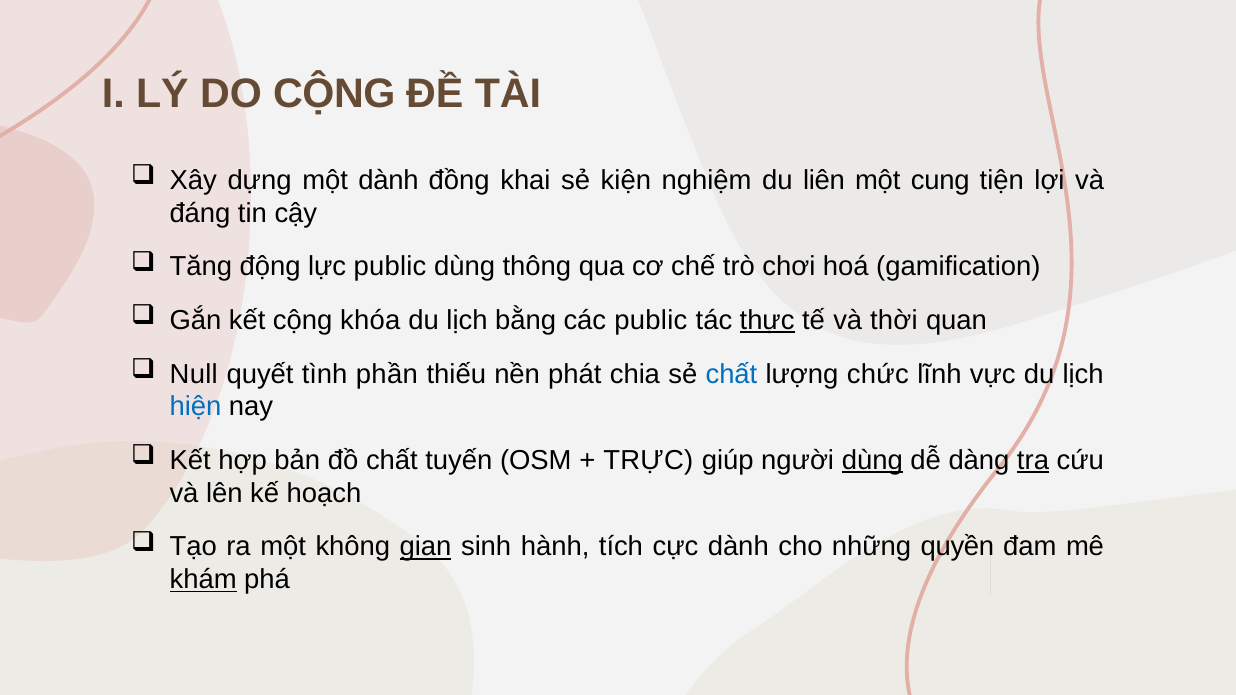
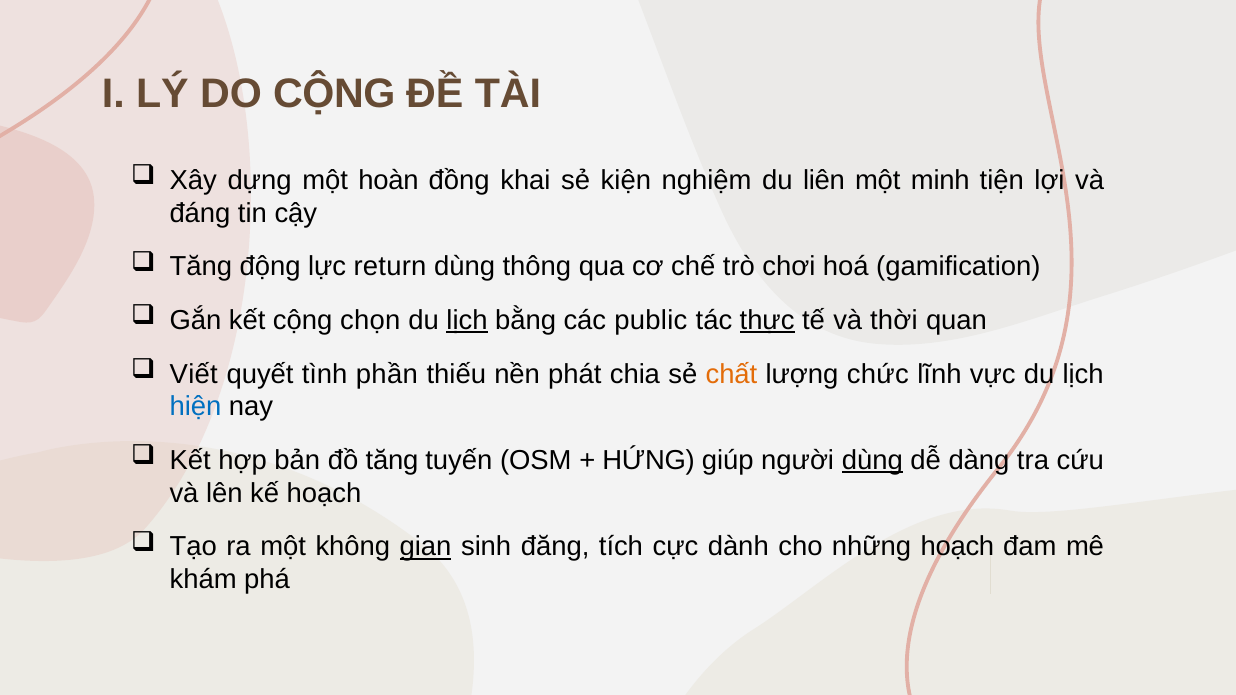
một dành: dành -> hoàn
cung: cung -> minh
lực public: public -> return
khóa: khóa -> chọn
lịch at (467, 321) underline: none -> present
Null: Null -> Viết
chất at (731, 374) colour: blue -> orange
đồ chất: chất -> tăng
TRỰC: TRỰC -> HỨNG
tra underline: present -> none
hành: hành -> đăng
những quyền: quyền -> hoạch
khám underline: present -> none
